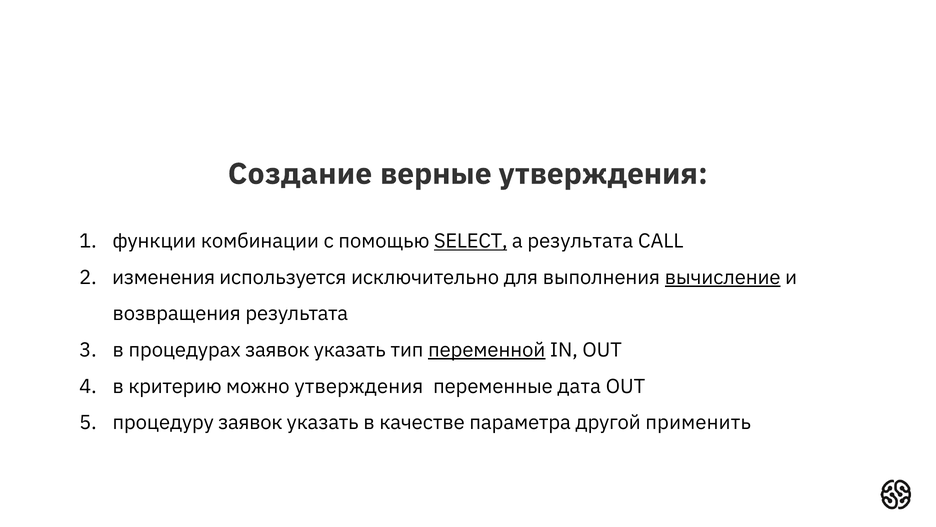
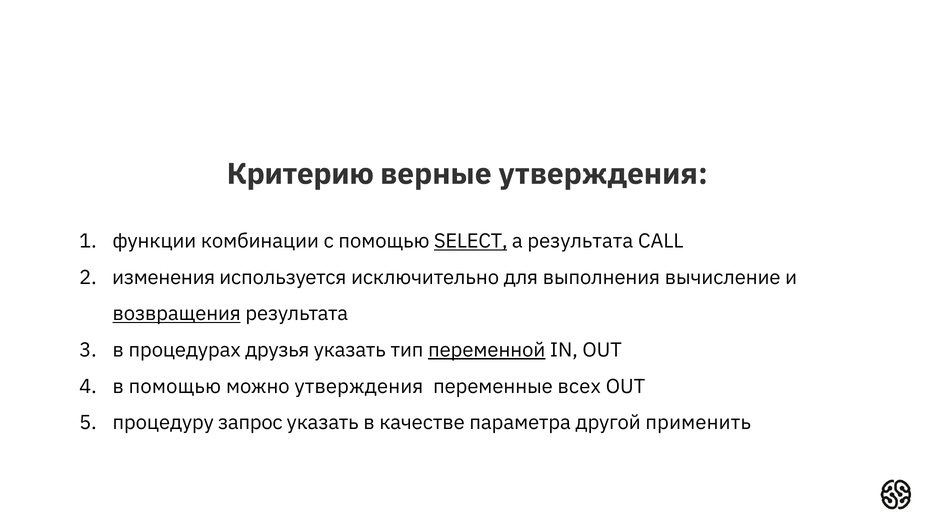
Создание: Создание -> Критерию
вычисление underline: present -> none
возвращения underline: none -> present
процедурах заявок: заявок -> друзья
в критерию: критерию -> помощью
дата: дата -> всех
процедуру заявок: заявок -> запрос
